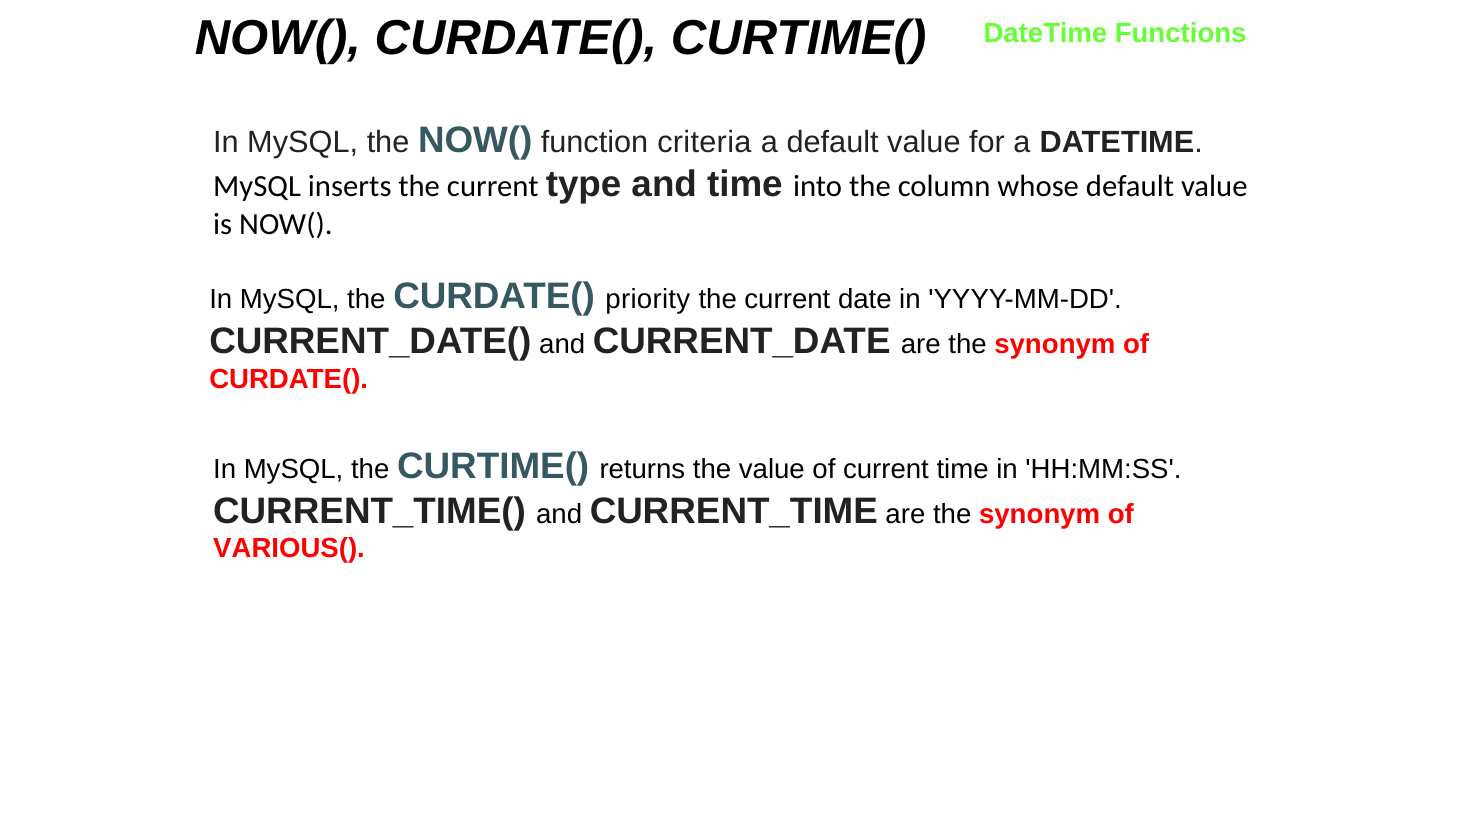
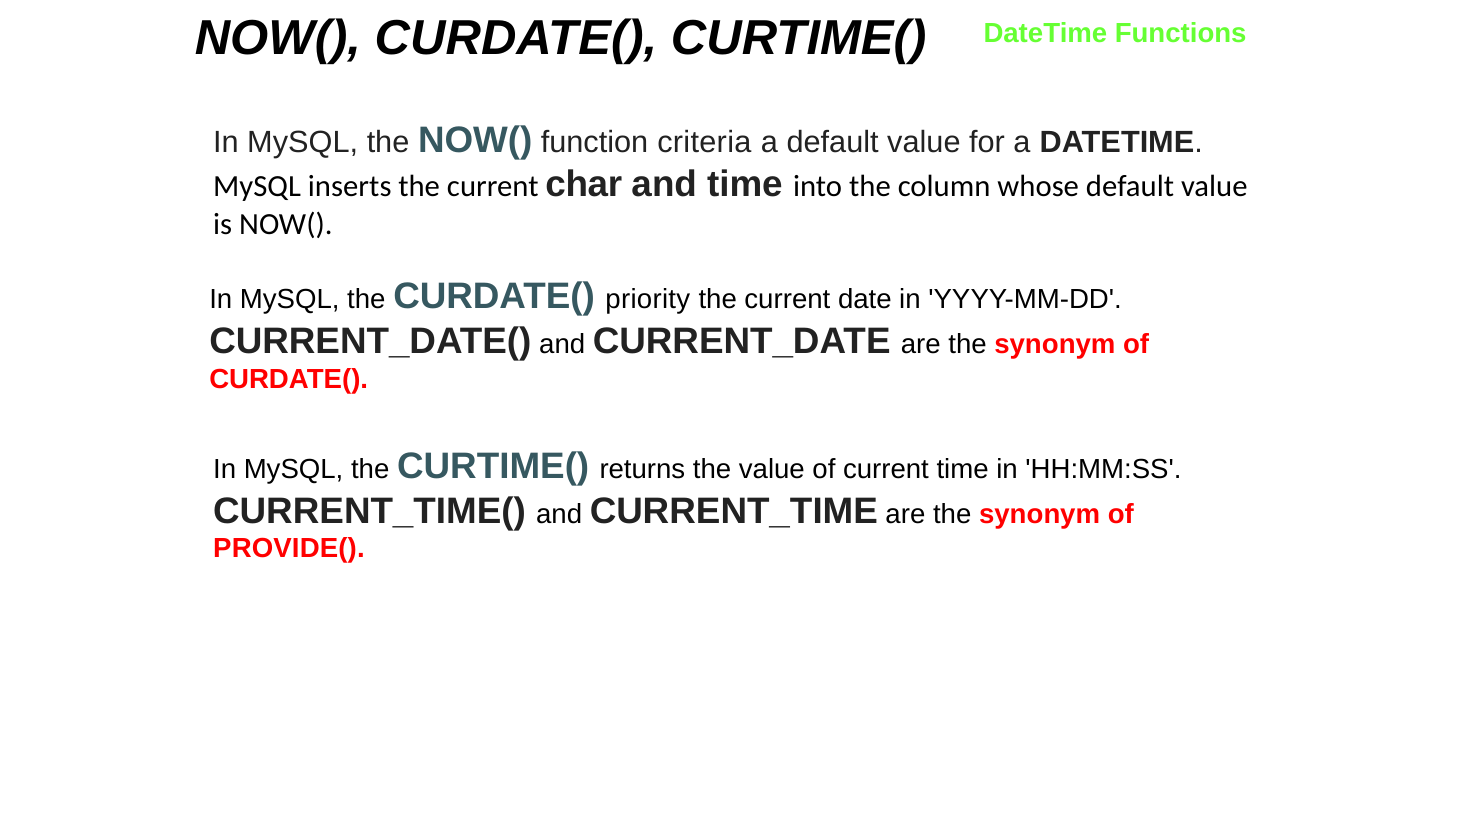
type: type -> char
VARIOUS(: VARIOUS( -> PROVIDE(
